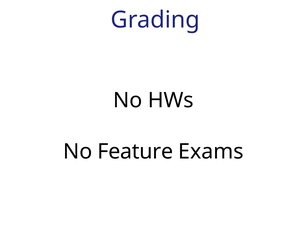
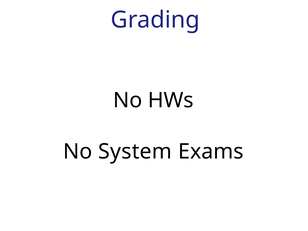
Feature: Feature -> System
